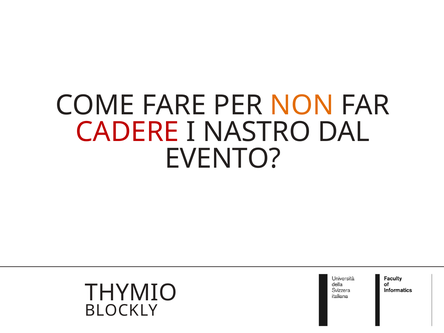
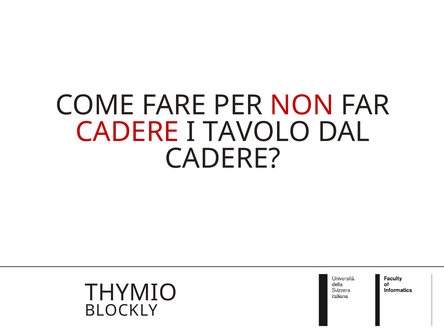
NON colour: orange -> red
NASTRO: NASTRO -> TAVOLO
EVENTO at (223, 159): EVENTO -> CADERE
